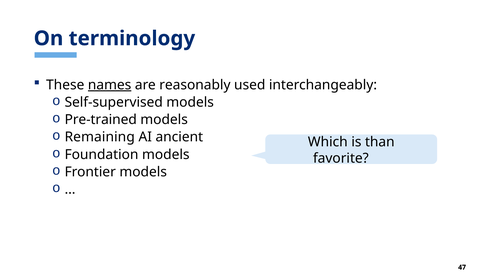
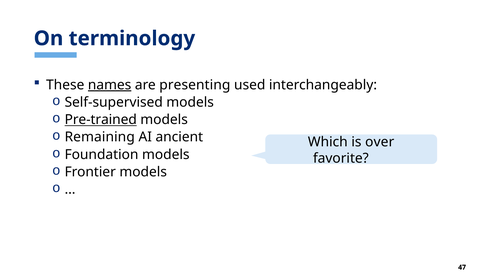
reasonably: reasonably -> presenting
Pre-trained underline: none -> present
than: than -> over
